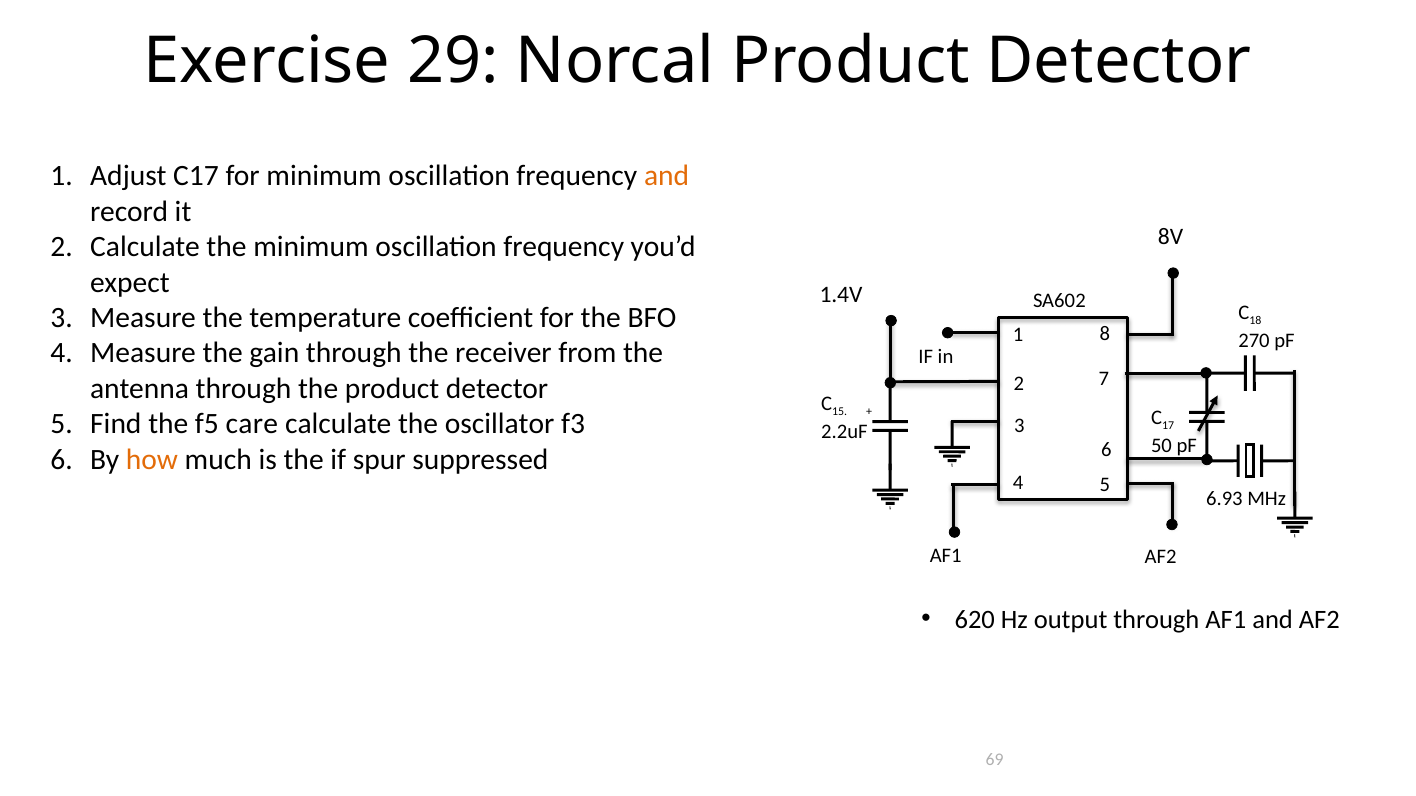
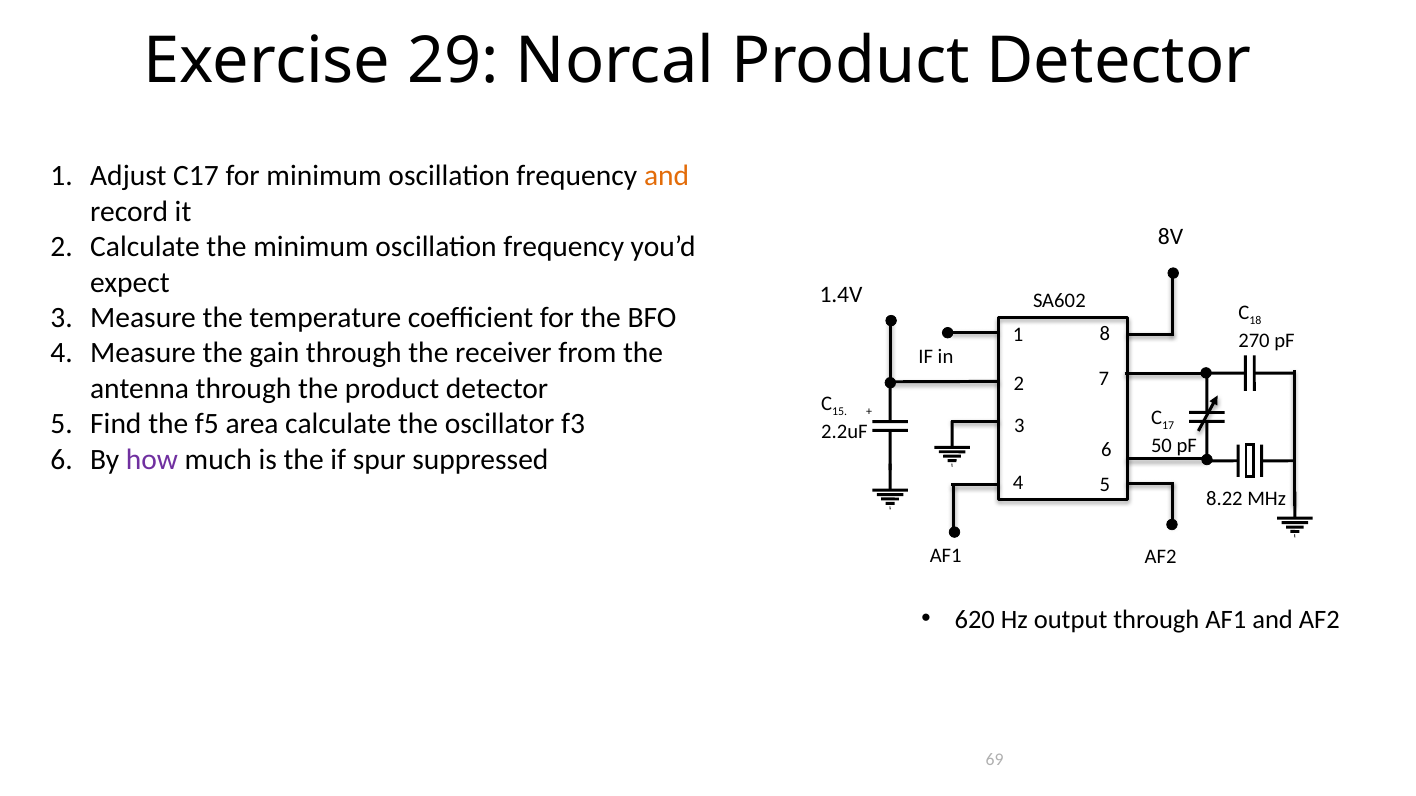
care: care -> area
how colour: orange -> purple
6.93: 6.93 -> 8.22
